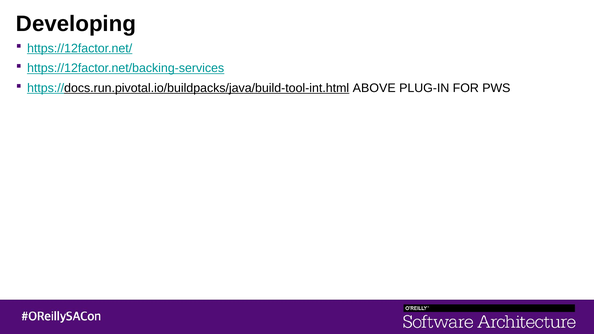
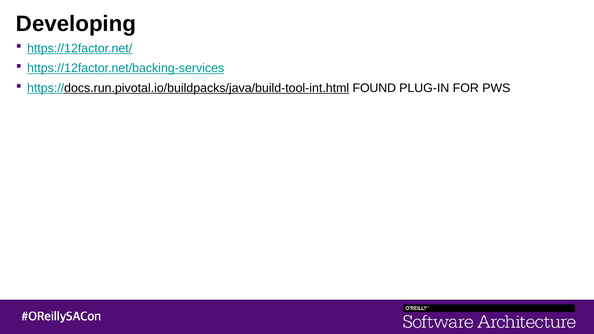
ABOVE: ABOVE -> FOUND
